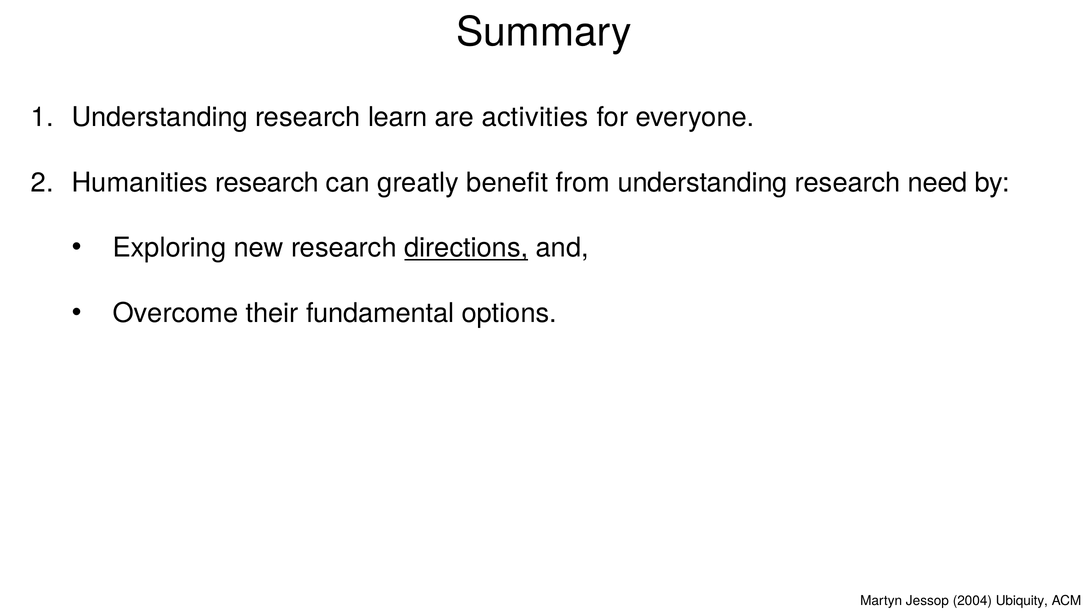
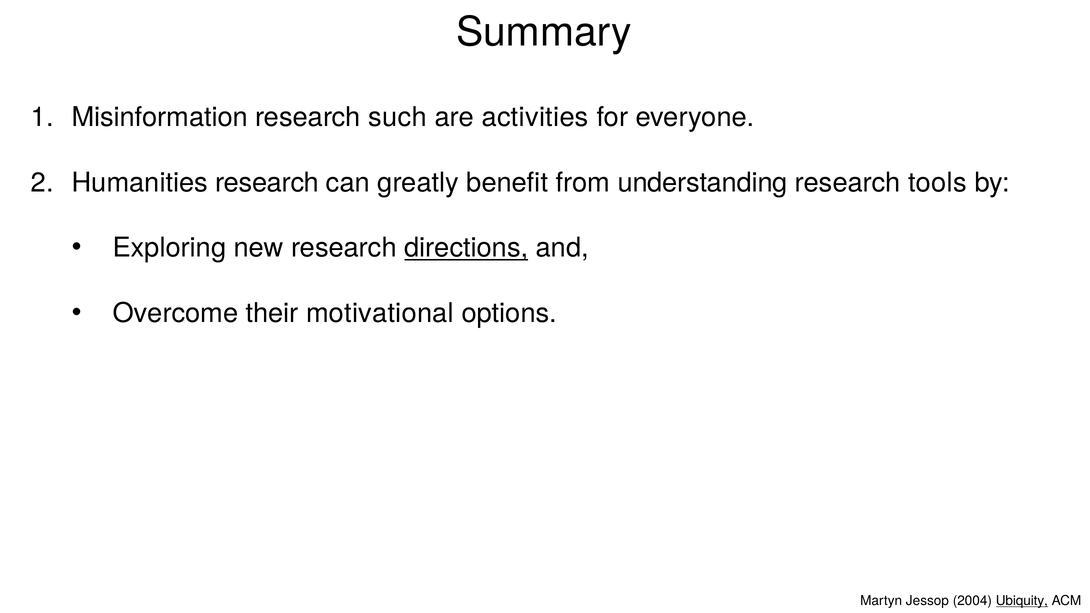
Understanding at (160, 117): Understanding -> Misinformation
learn: learn -> such
need: need -> tools
fundamental: fundamental -> motivational
Ubiquity underline: none -> present
